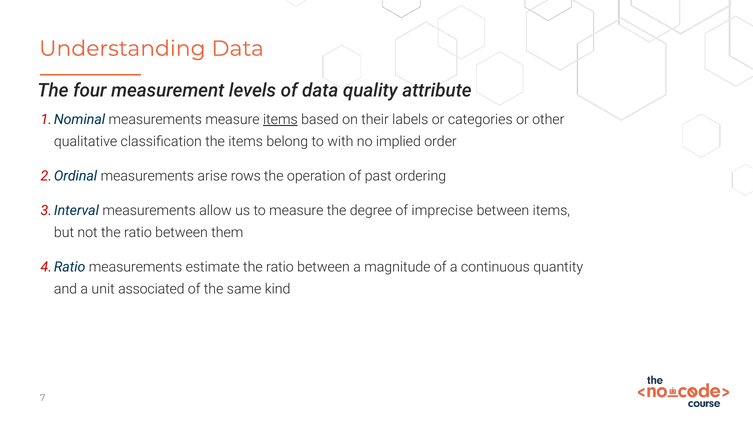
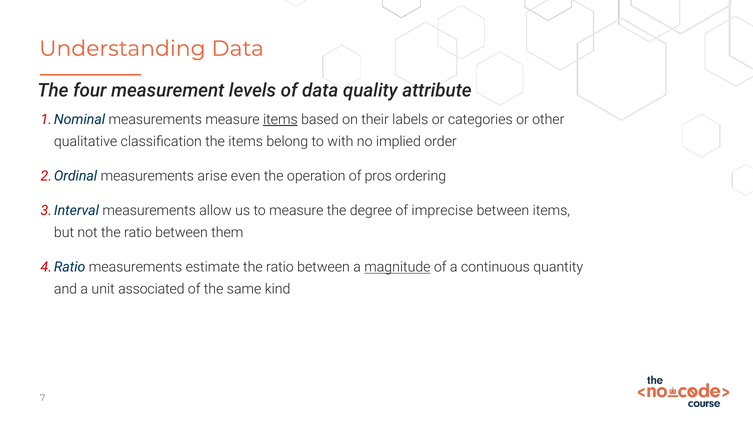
rows: rows -> even
past: past -> pros
magnitude underline: none -> present
